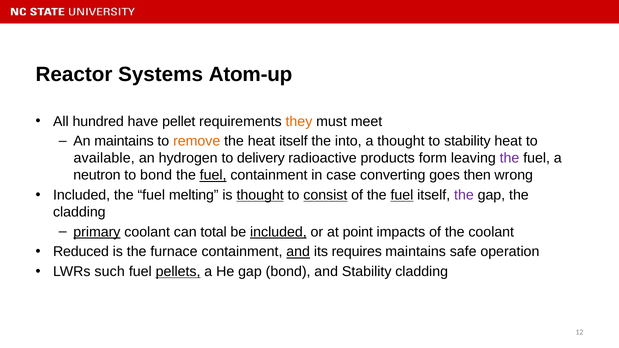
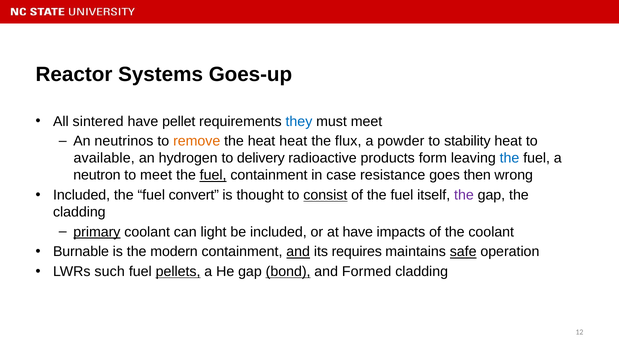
Atom-up: Atom-up -> Goes-up
hundred: hundred -> sintered
they colour: orange -> blue
An maintains: maintains -> neutrinos
heat itself: itself -> heat
into: into -> flux
a thought: thought -> powder
the at (510, 158) colour: purple -> blue
to bond: bond -> meet
converting: converting -> resistance
melting: melting -> convert
thought at (260, 195) underline: present -> none
fuel at (402, 195) underline: present -> none
total: total -> light
included at (278, 232) underline: present -> none
at point: point -> have
Reduced: Reduced -> Burnable
furnace: furnace -> modern
safe underline: none -> present
bond at (288, 272) underline: none -> present
and Stability: Stability -> Formed
